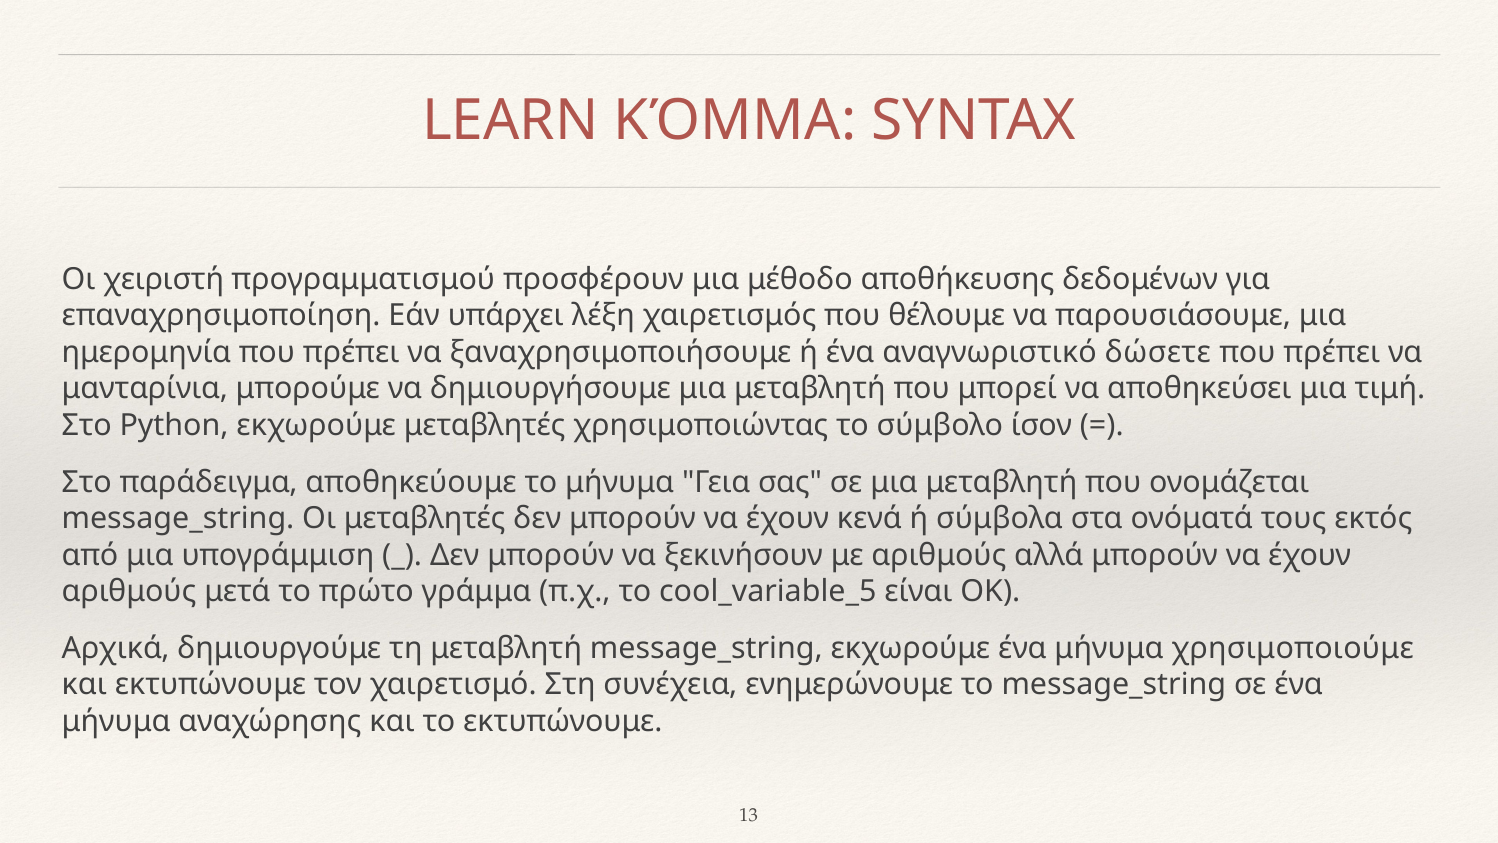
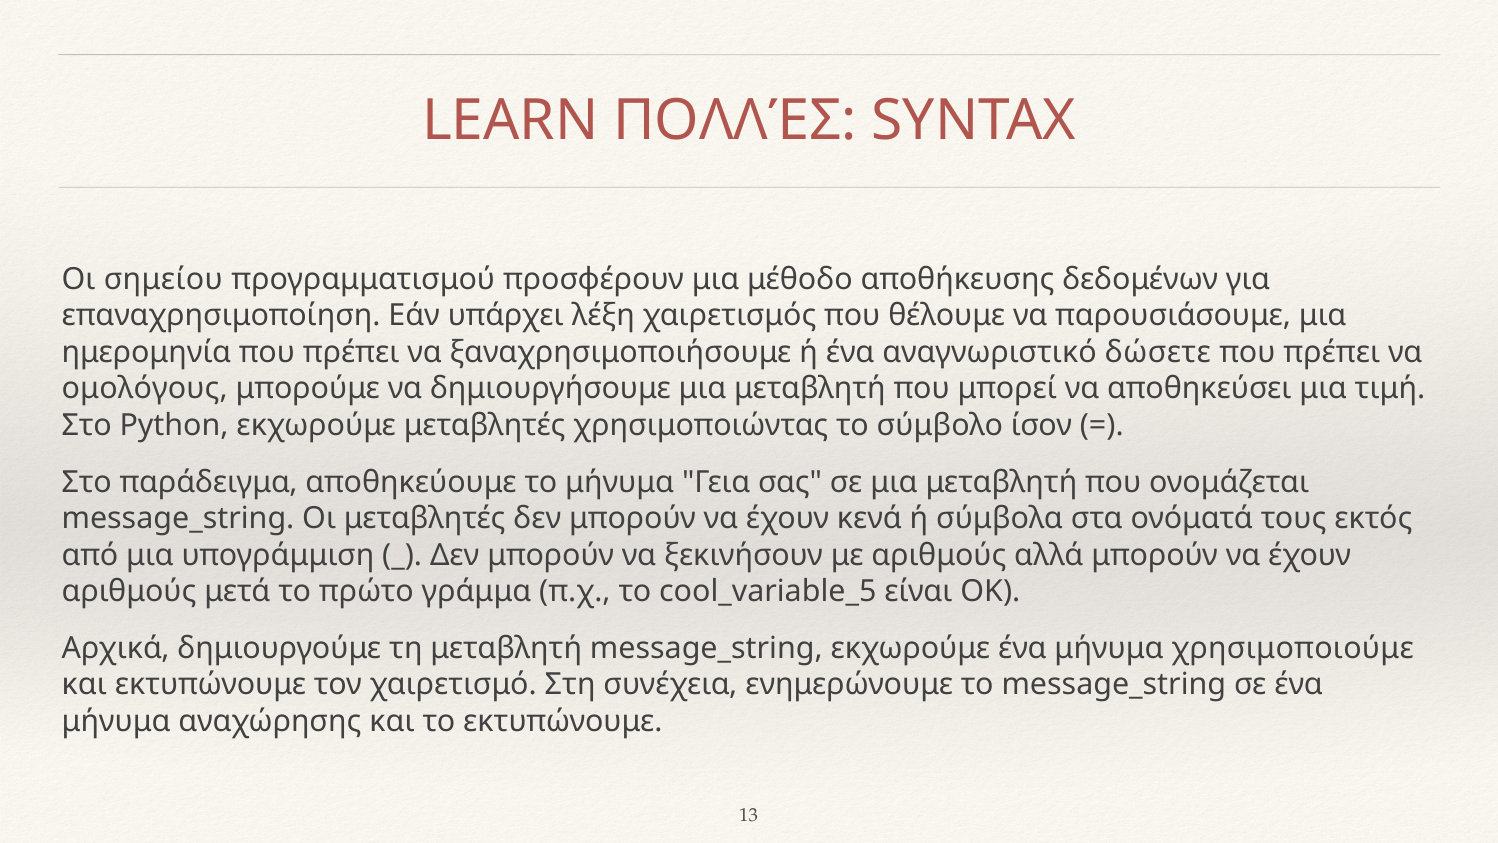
ΚΌΜΜΑ: ΚΌΜΜΑ -> ΠΟΛΛΈΣ
χειριστή: χειριστή -> σημείου
μανταρίνια: μανταρίνια -> ομολόγους
